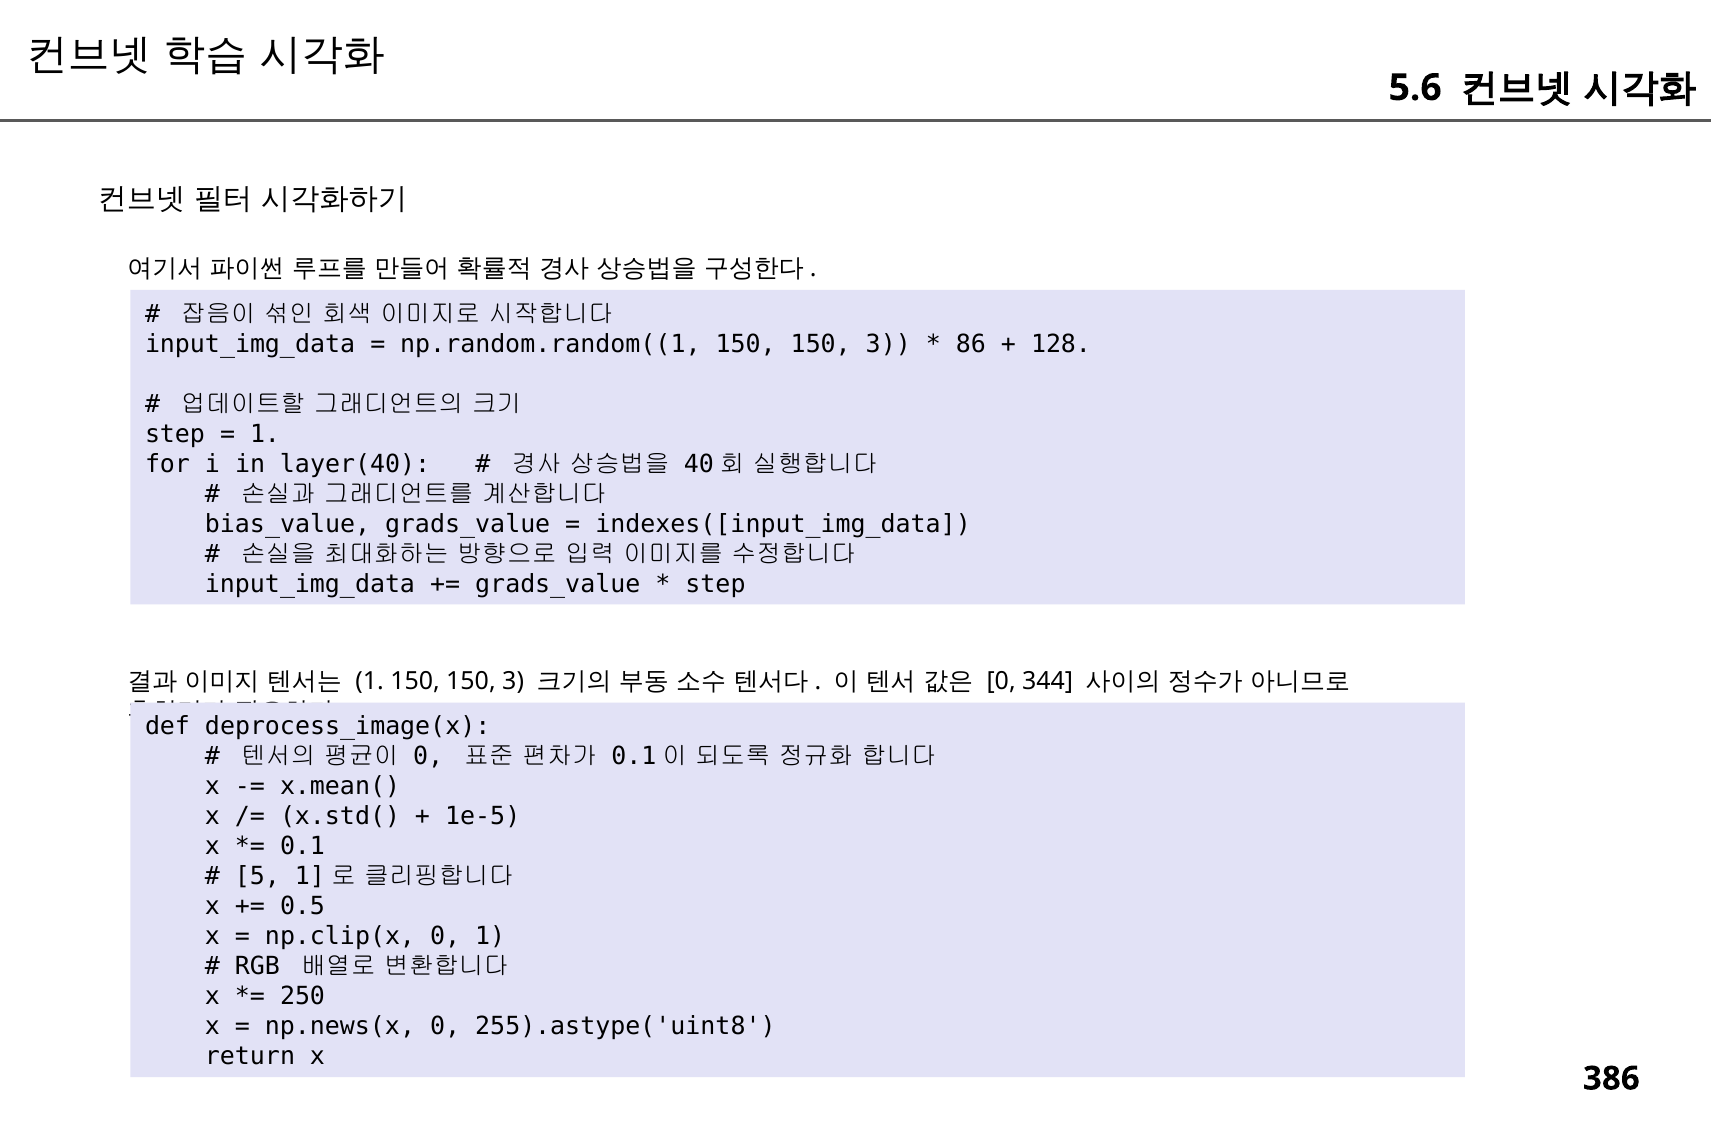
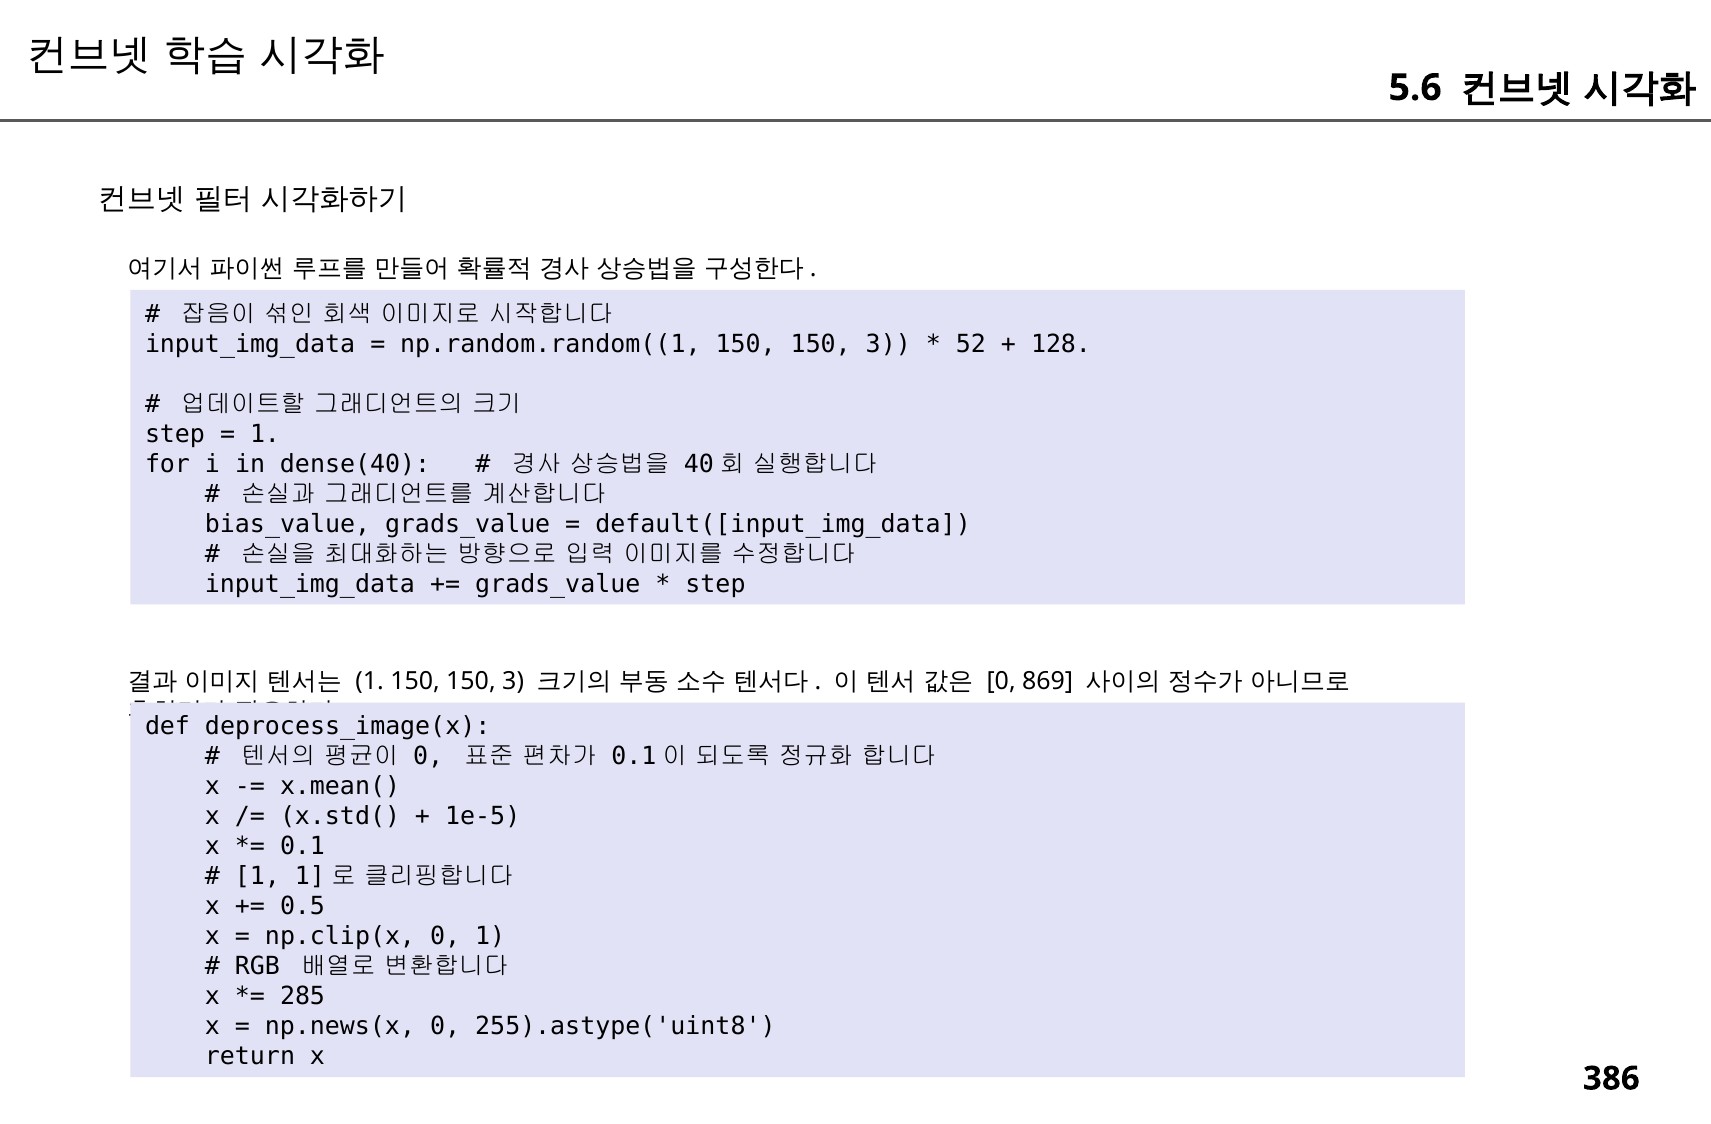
86: 86 -> 52
layer(40: layer(40 -> dense(40
indexes([input_img_data: indexes([input_img_data -> default([input_img_data
344: 344 -> 869
5 at (257, 876): 5 -> 1
250: 250 -> 285
